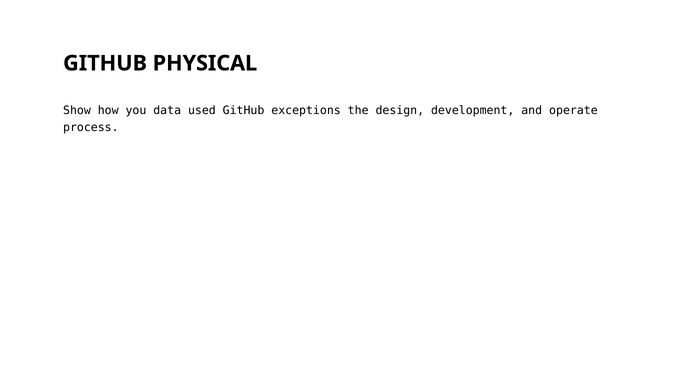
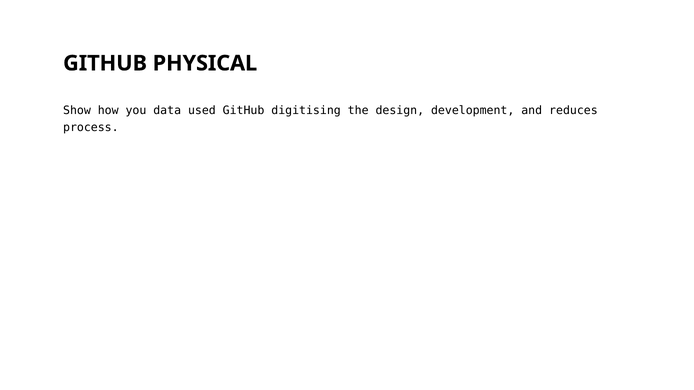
exceptions: exceptions -> digitising
operate: operate -> reduces
